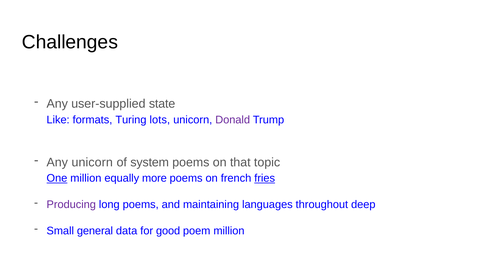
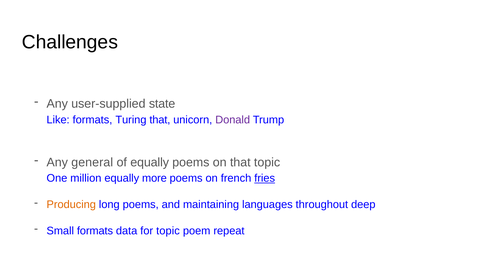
Turing lots: lots -> that
Any unicorn: unicorn -> general
of system: system -> equally
One underline: present -> none
Producing colour: purple -> orange
Small general: general -> formats
for good: good -> topic
poem million: million -> repeat
